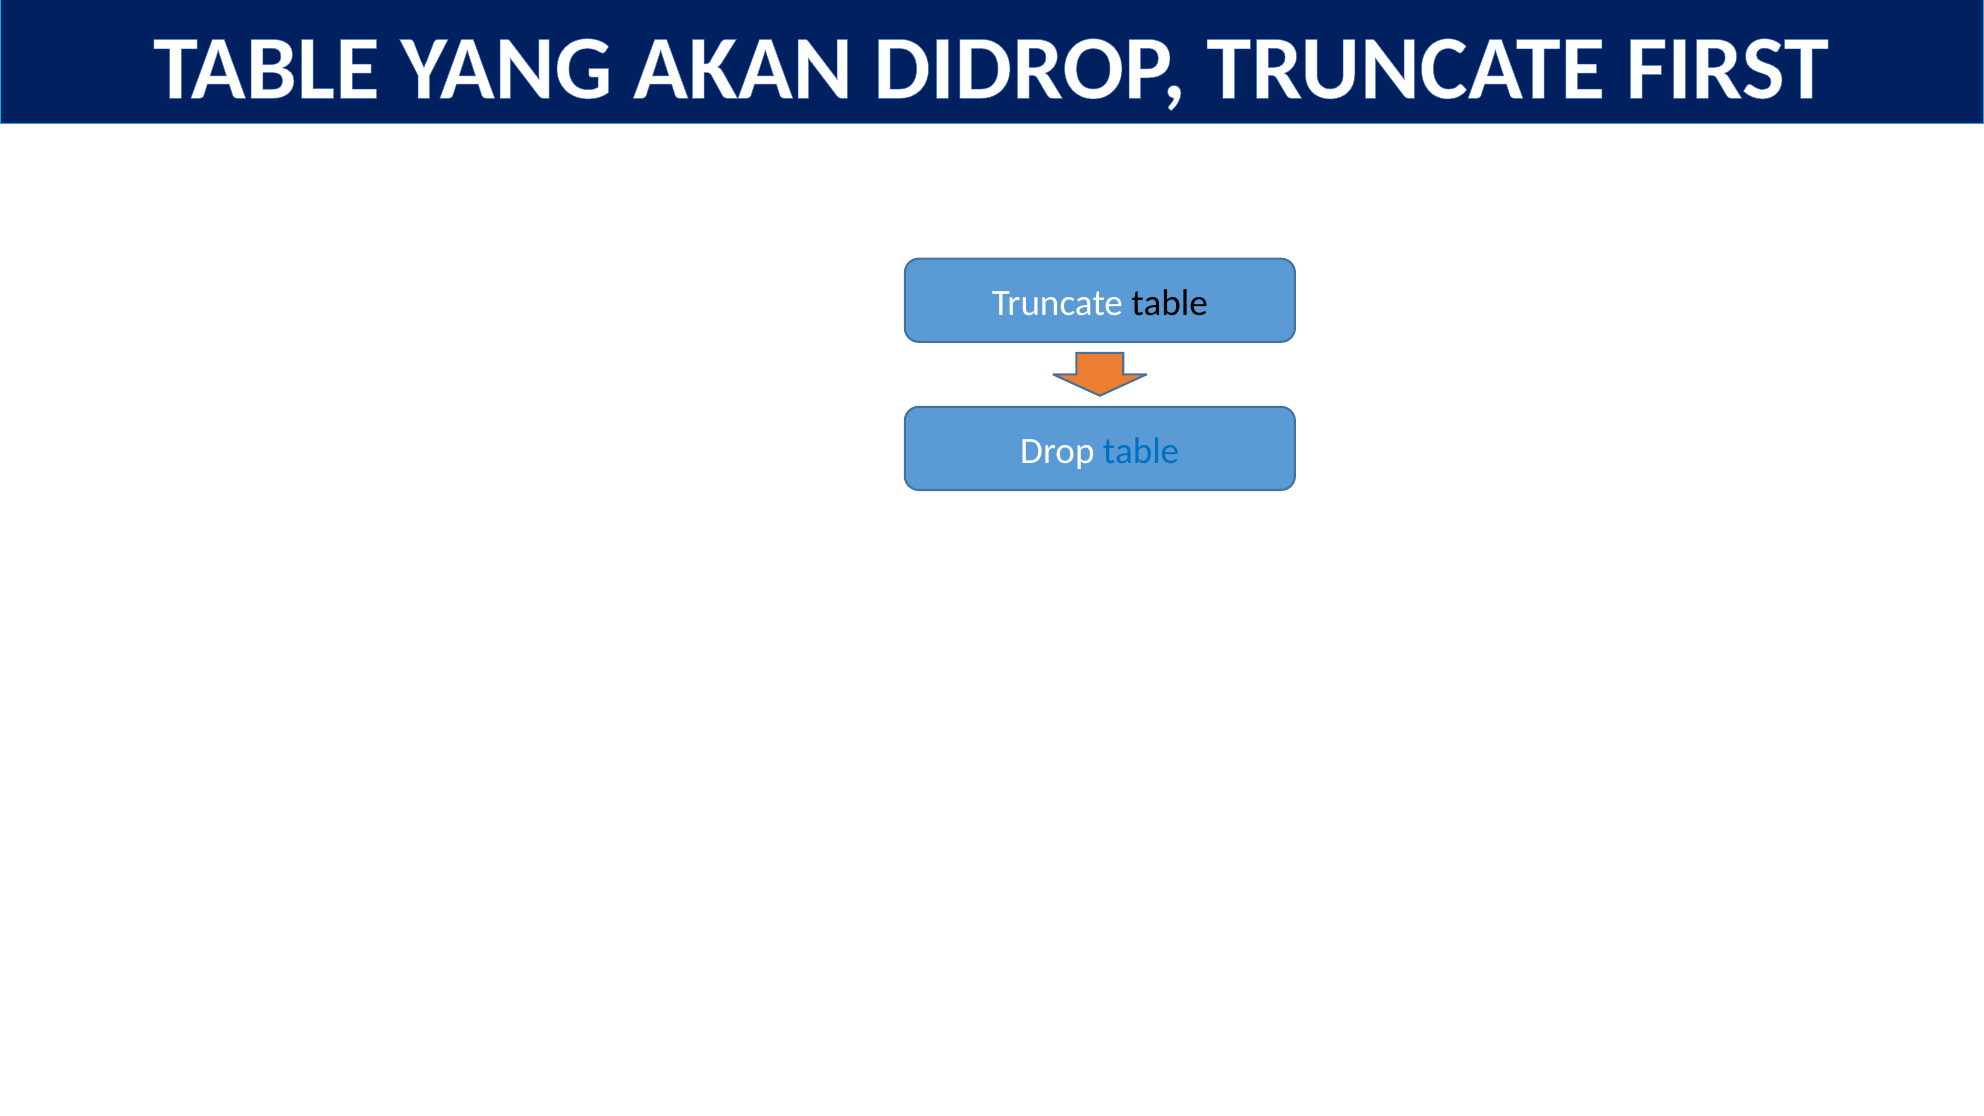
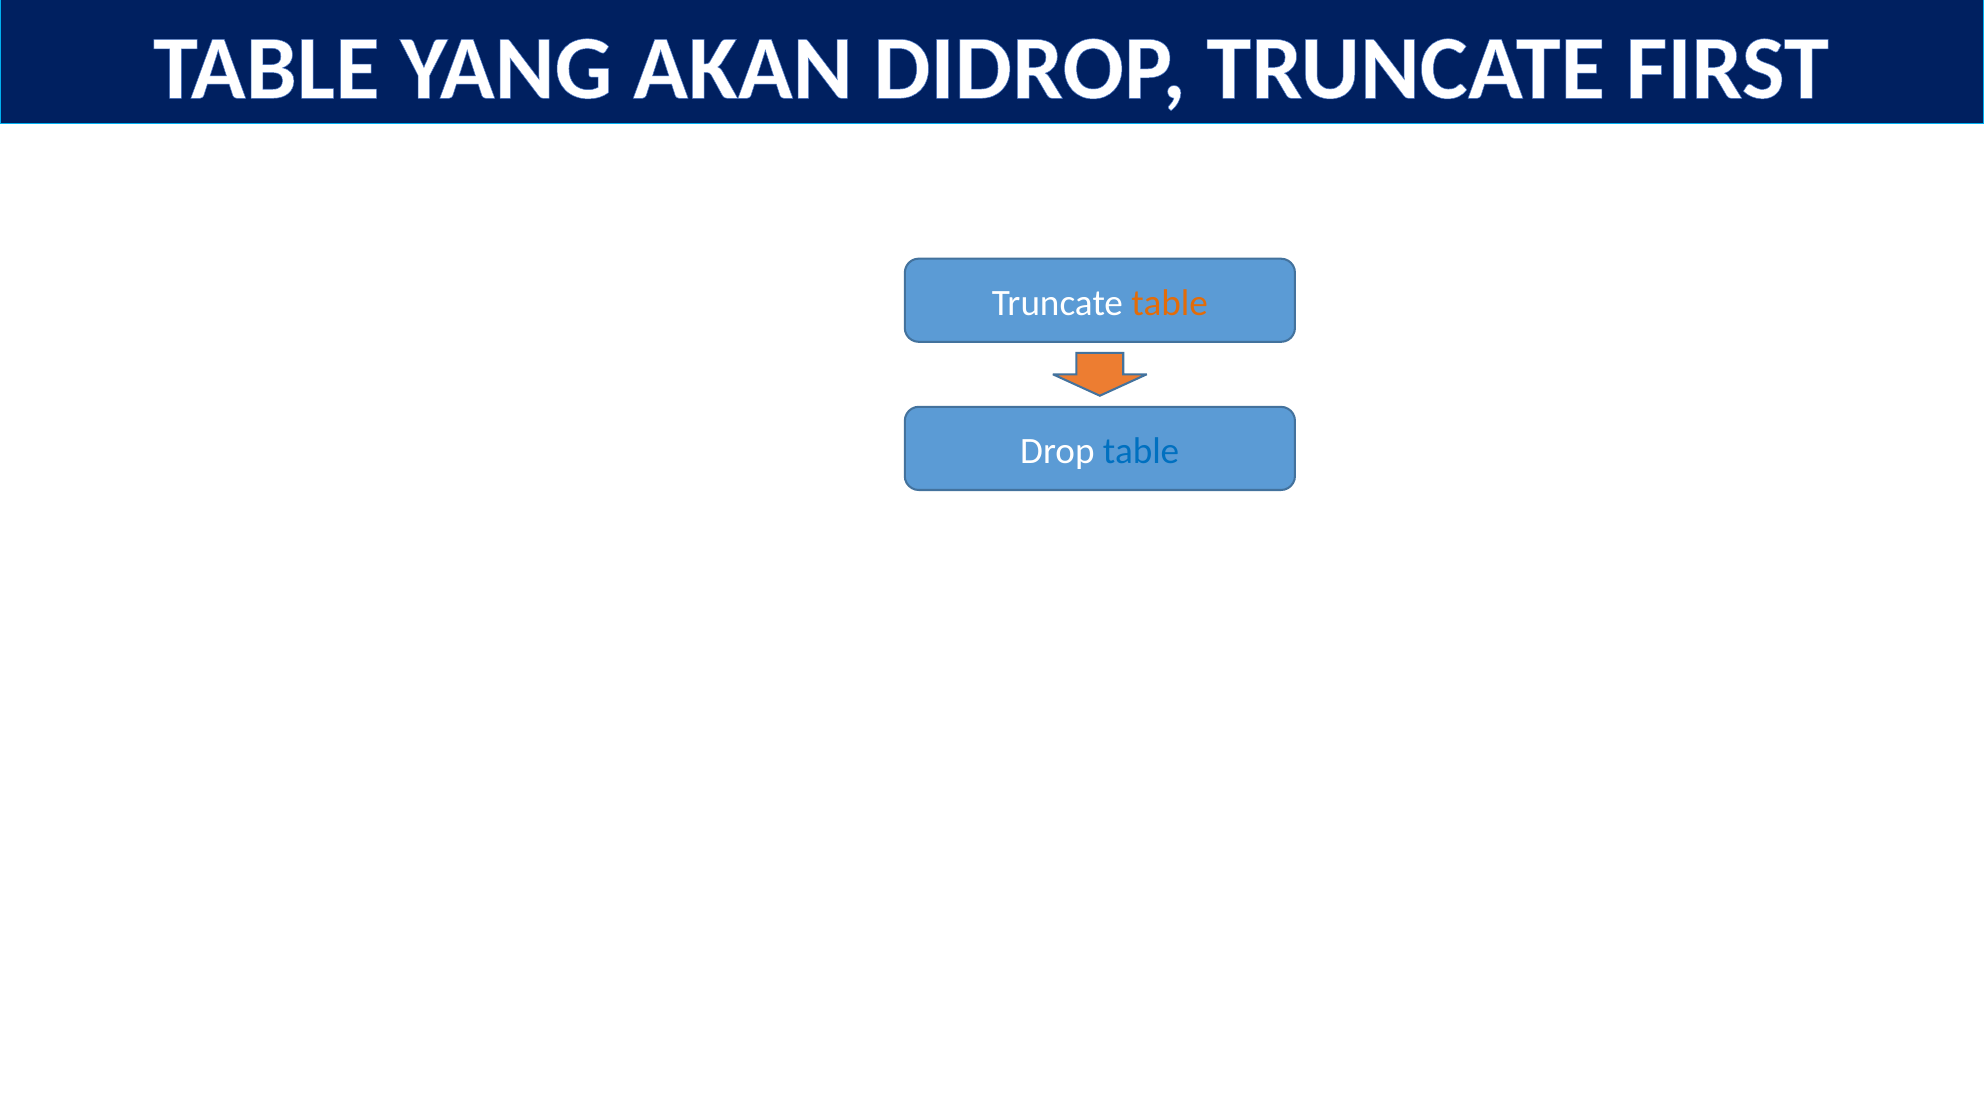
table at (1170, 303) colour: black -> orange
